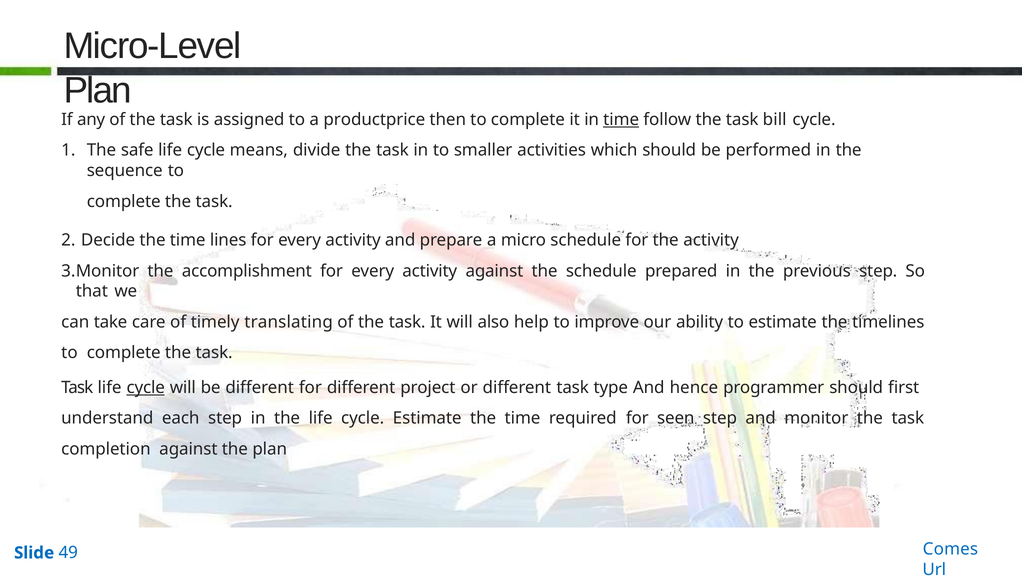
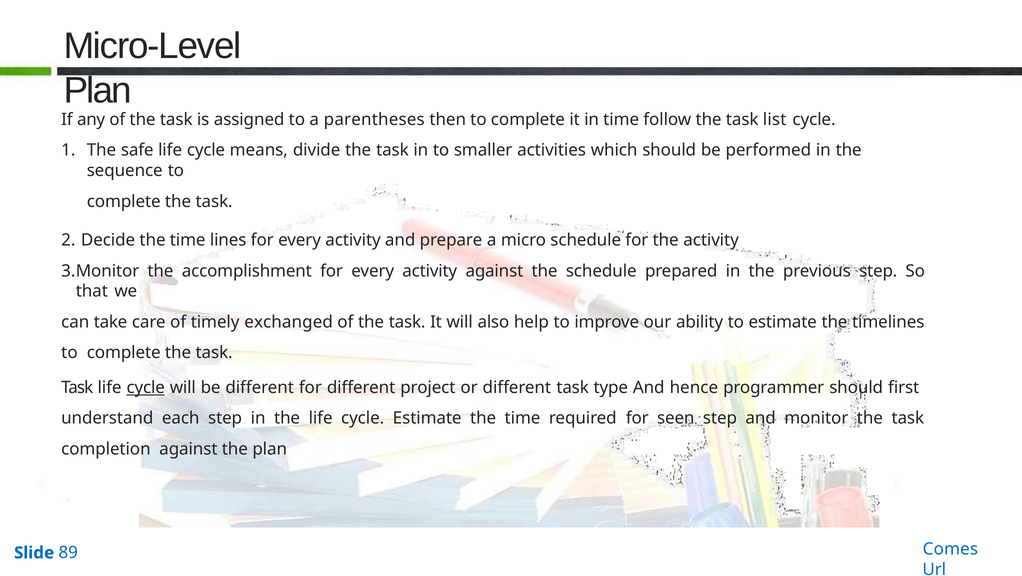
productprice: productprice -> parentheses
time at (621, 119) underline: present -> none
bill: bill -> list
translating: translating -> exchanged
49: 49 -> 89
